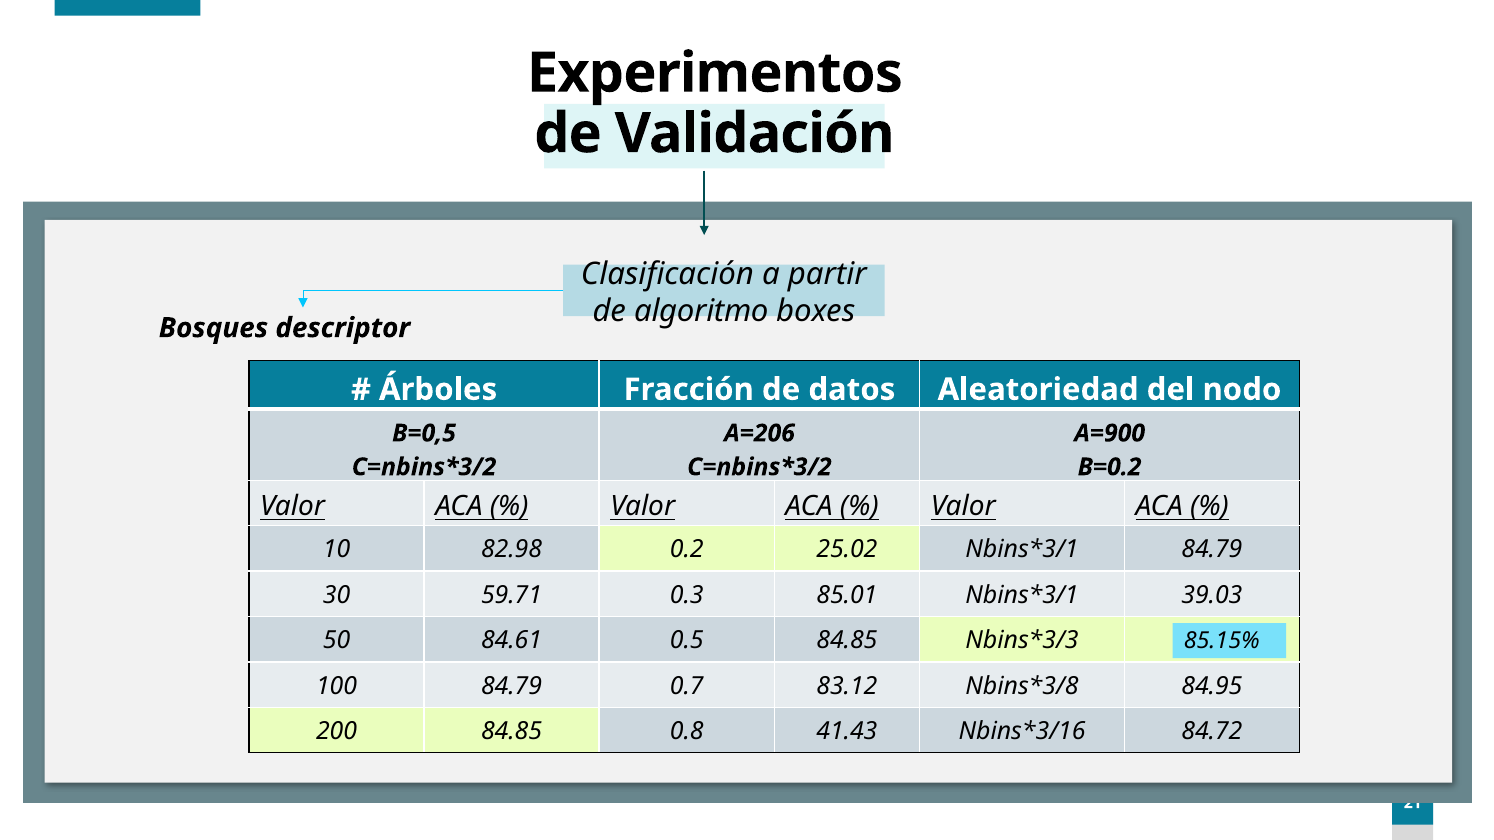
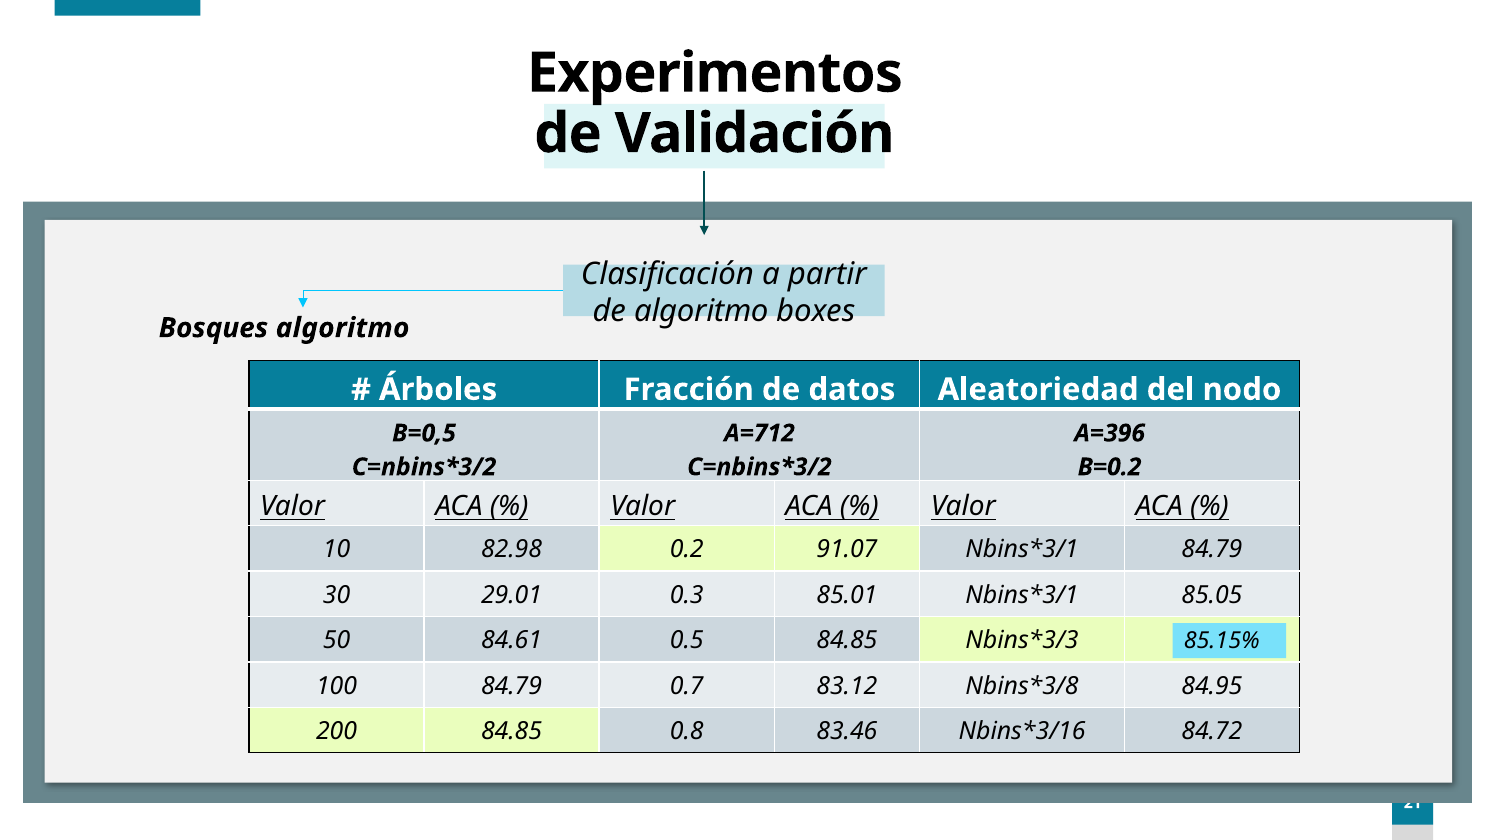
Bosques descriptor: descriptor -> algoritmo
A=206: A=206 -> A=712
A=900: A=900 -> A=396
25.02: 25.02 -> 91.07
59.71: 59.71 -> 29.01
39.03: 39.03 -> 85.05
41.43: 41.43 -> 83.46
